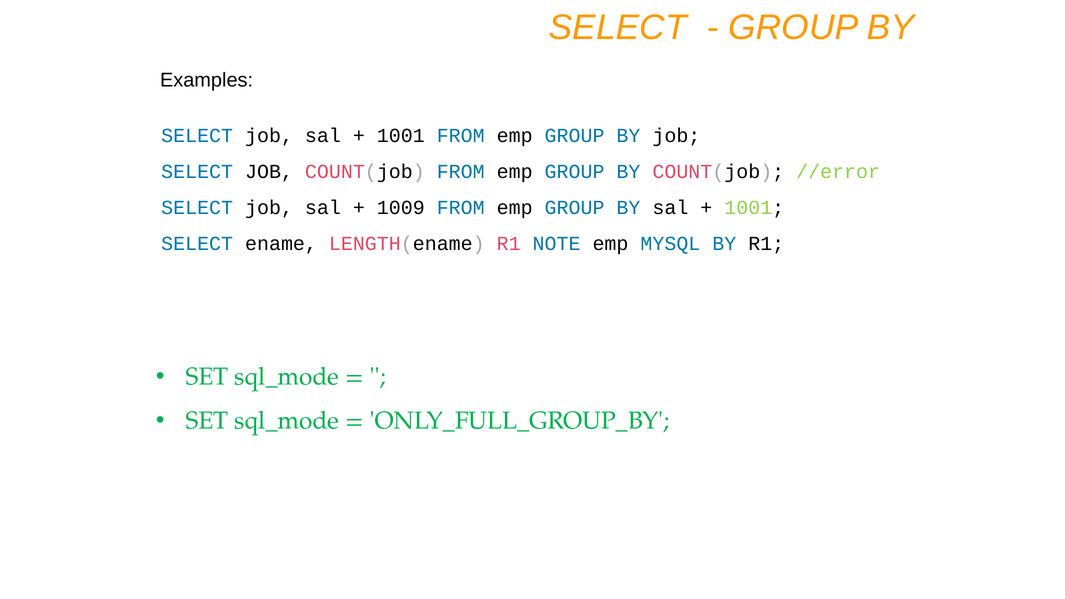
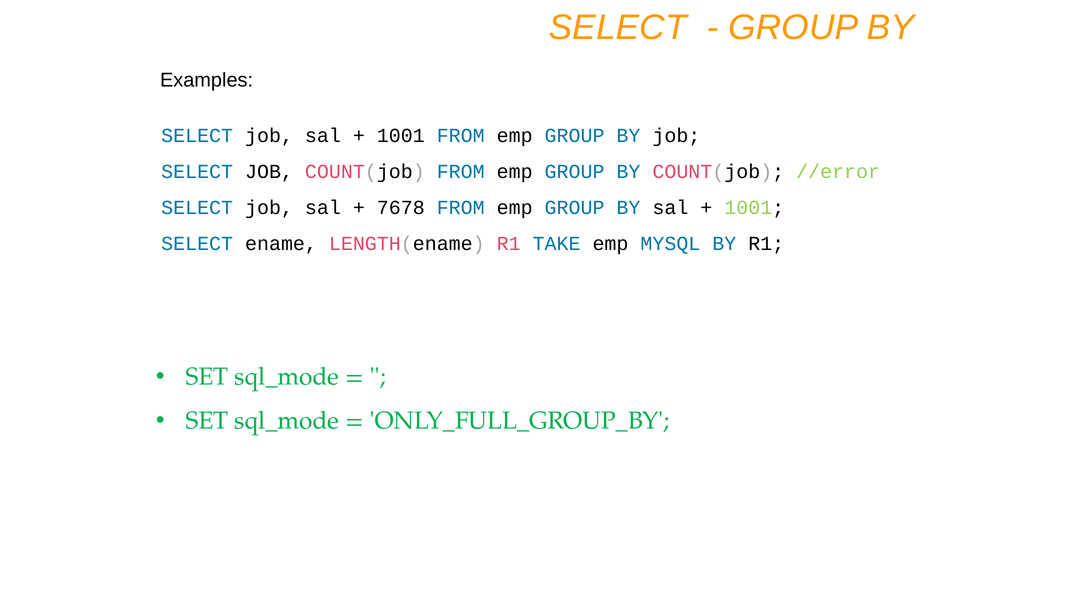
1009: 1009 -> 7678
NOTE: NOTE -> TAKE
